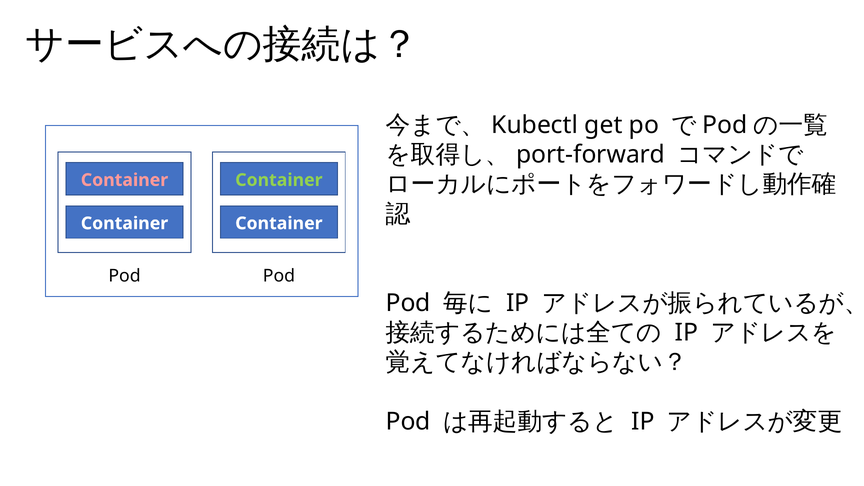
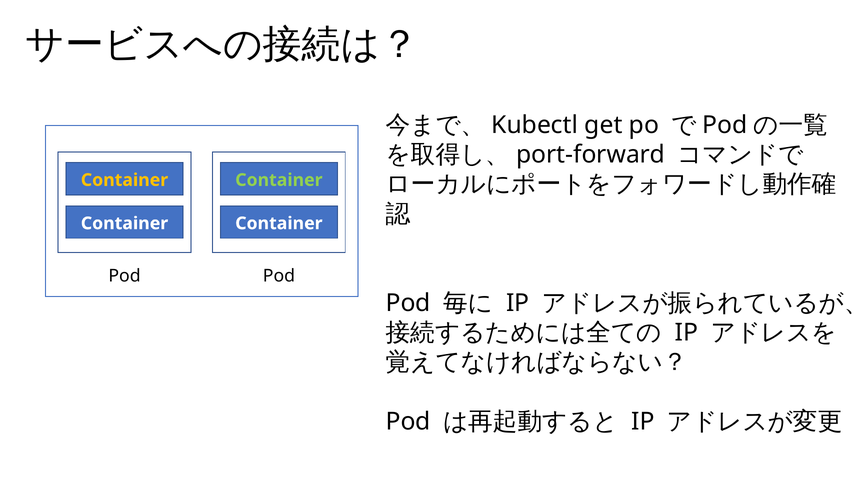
Container at (124, 180) colour: pink -> yellow
